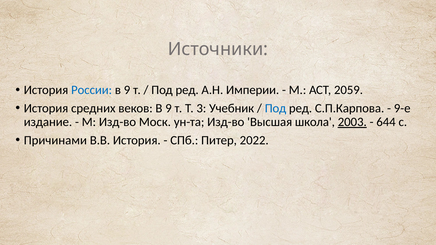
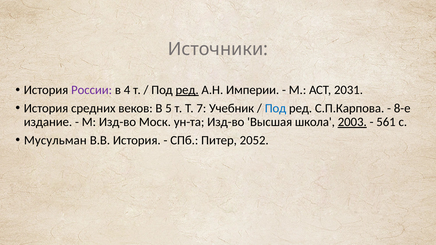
России colour: blue -> purple
9 at (127, 90): 9 -> 4
ред at (187, 90) underline: none -> present
2059: 2059 -> 2031
веков В 9: 9 -> 5
3: 3 -> 7
9-е: 9-е -> 8-е
644: 644 -> 561
Причинами: Причинами -> Мусульман
2022: 2022 -> 2052
